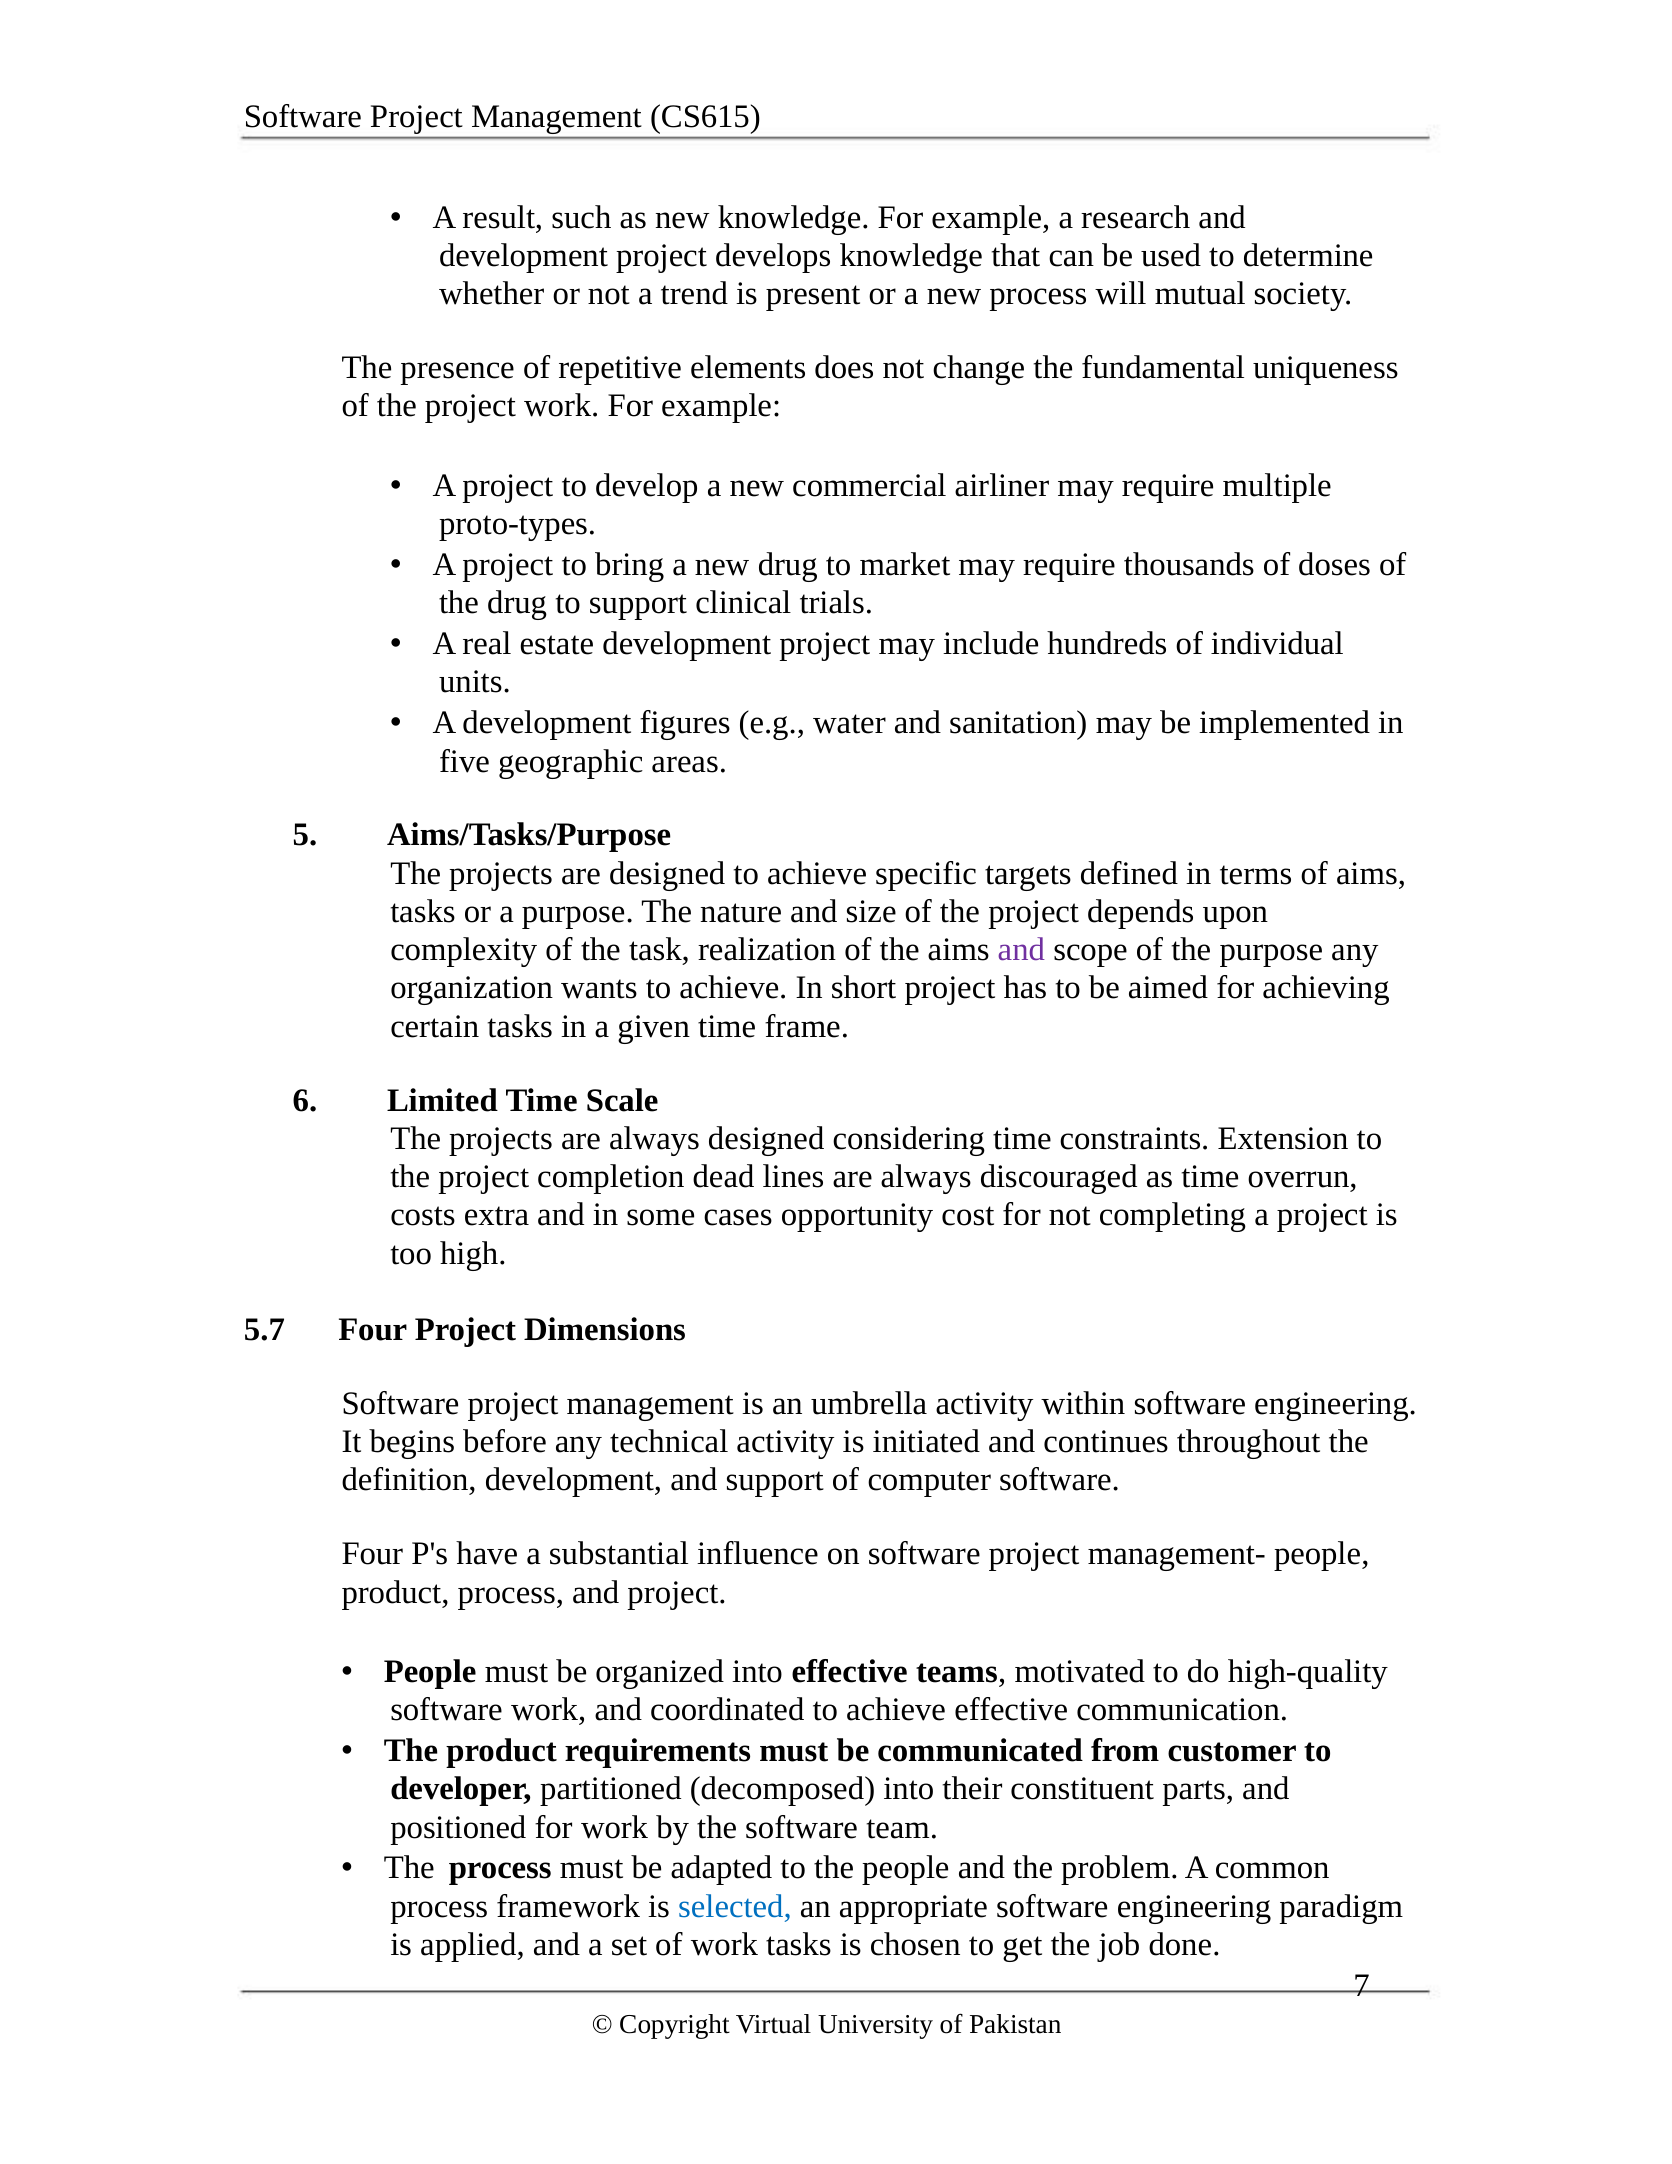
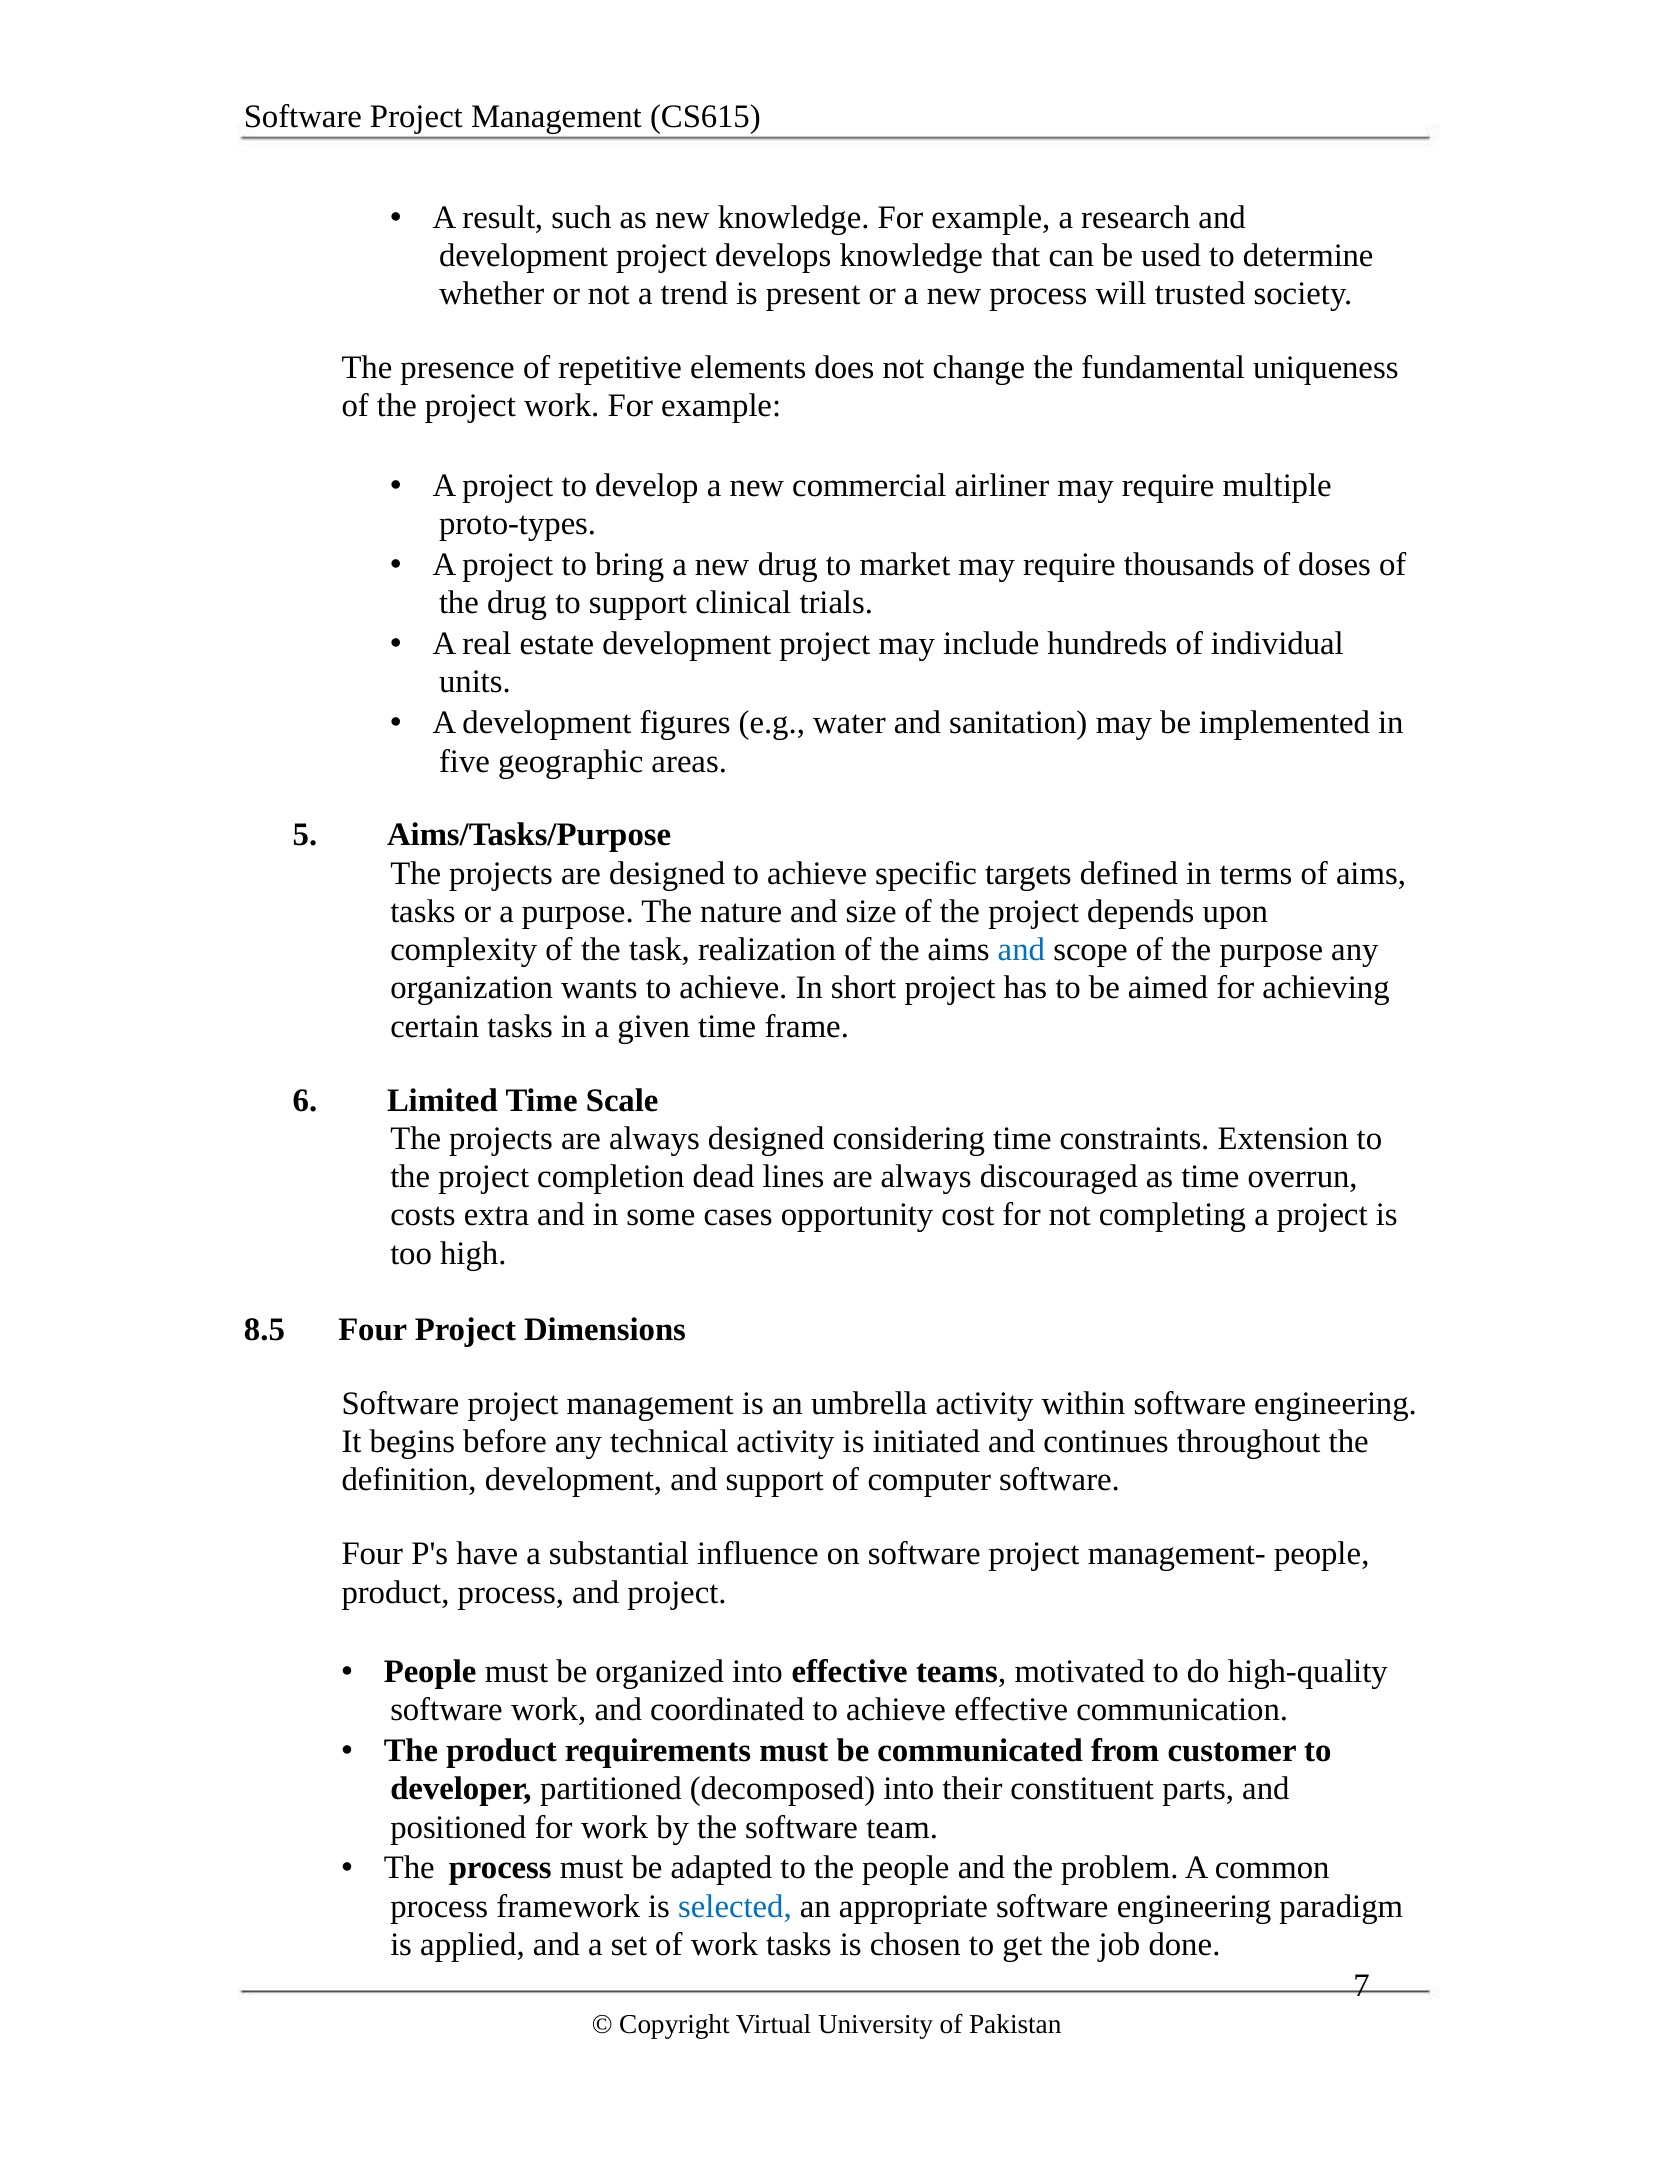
mutual: mutual -> trusted
and at (1021, 950) colour: purple -> blue
5.7: 5.7 -> 8.5
